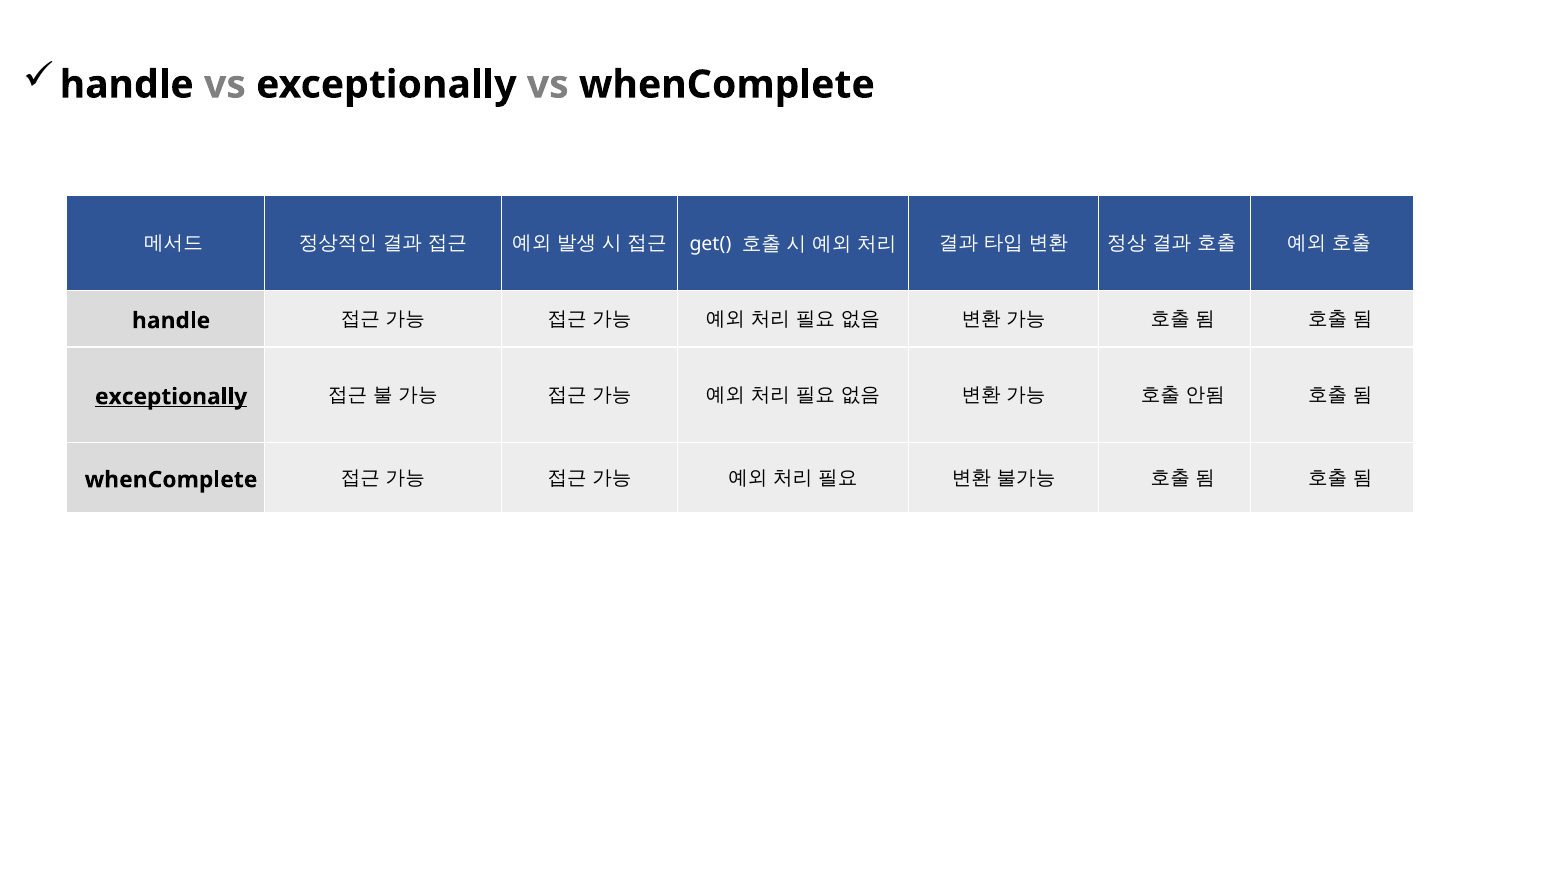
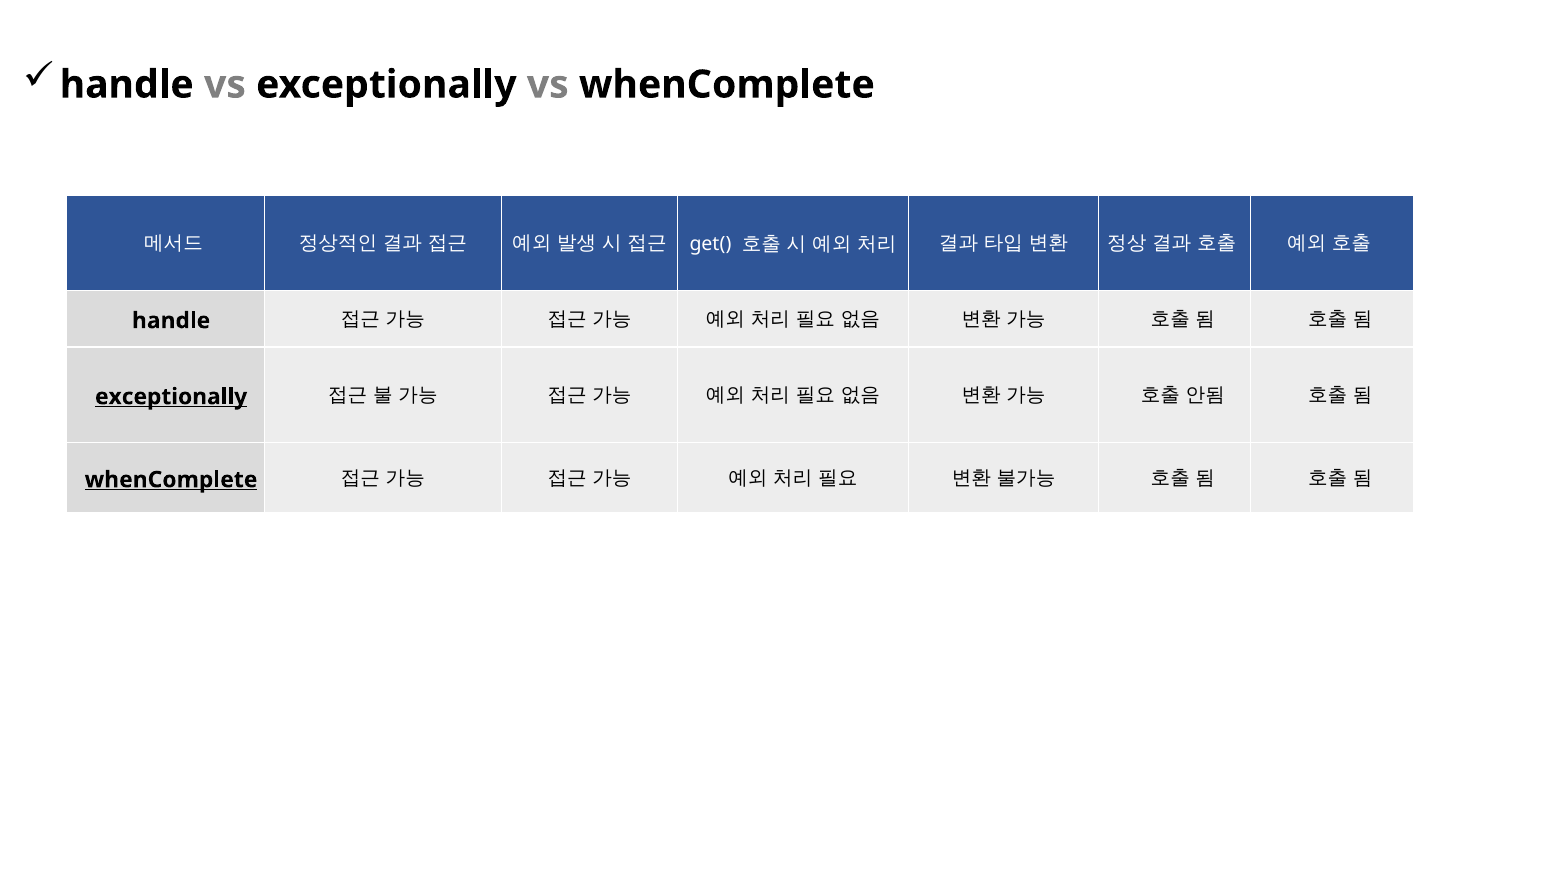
whenComplete at (171, 480) underline: none -> present
